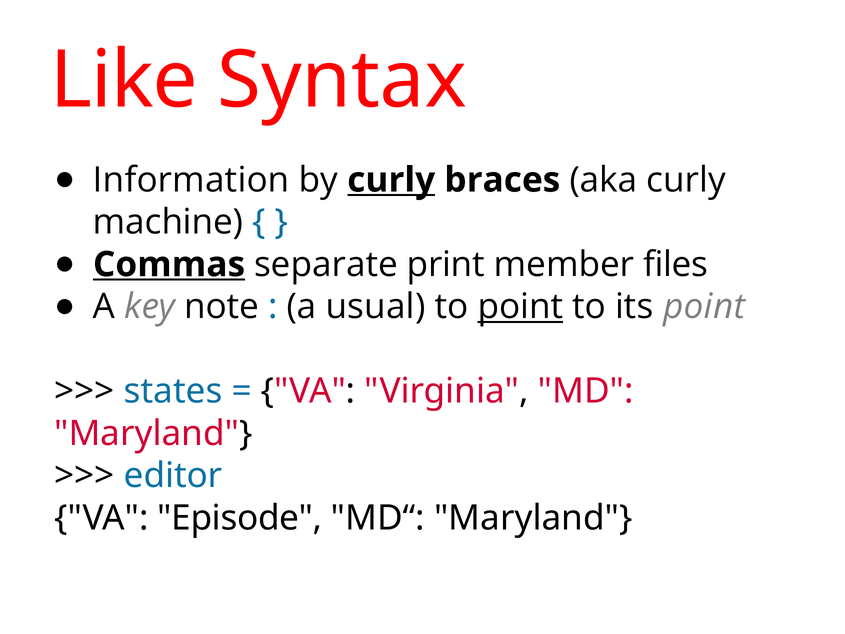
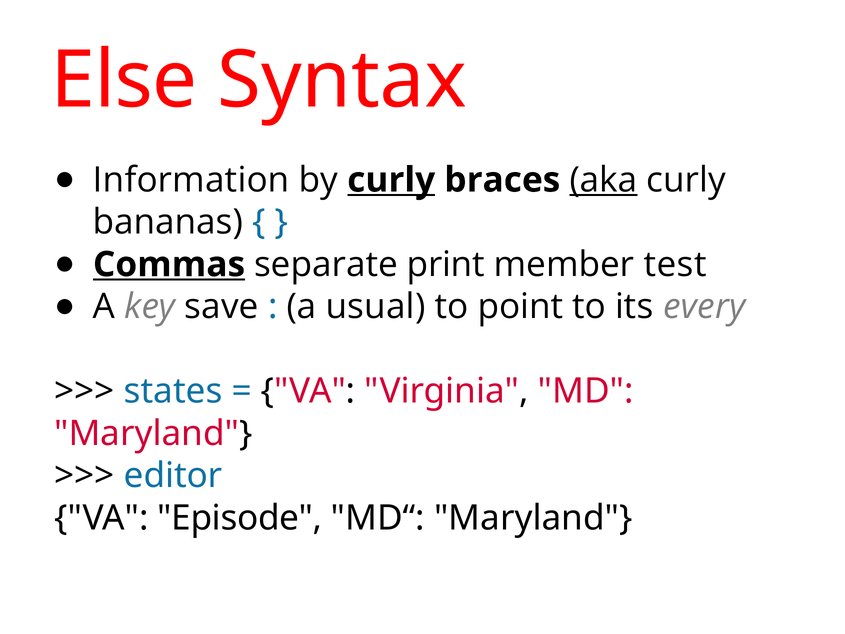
Like: Like -> Else
aka underline: none -> present
machine: machine -> bananas
files: files -> test
note: note -> save
point at (520, 307) underline: present -> none
its point: point -> every
